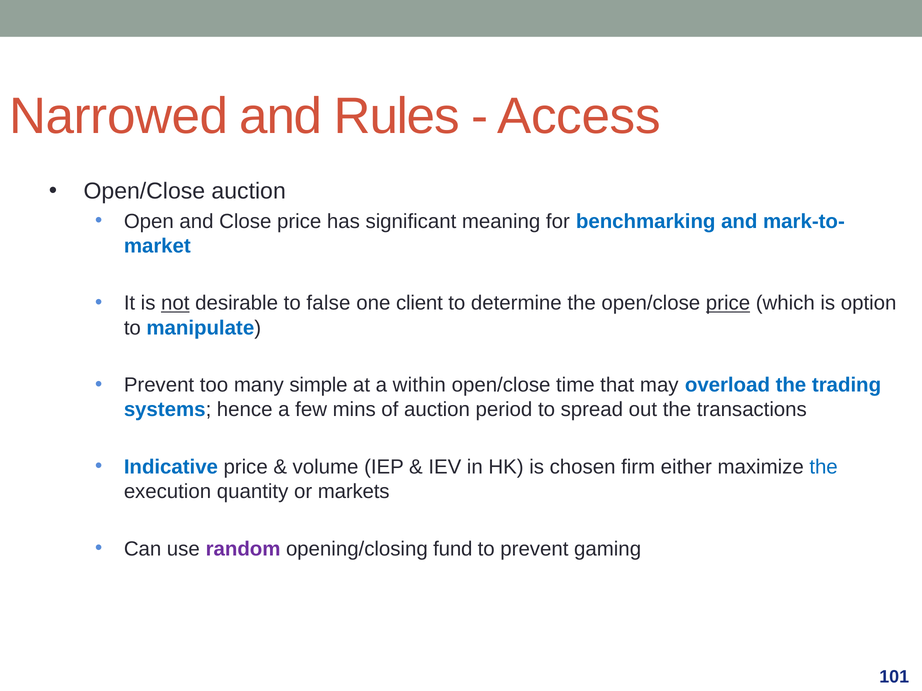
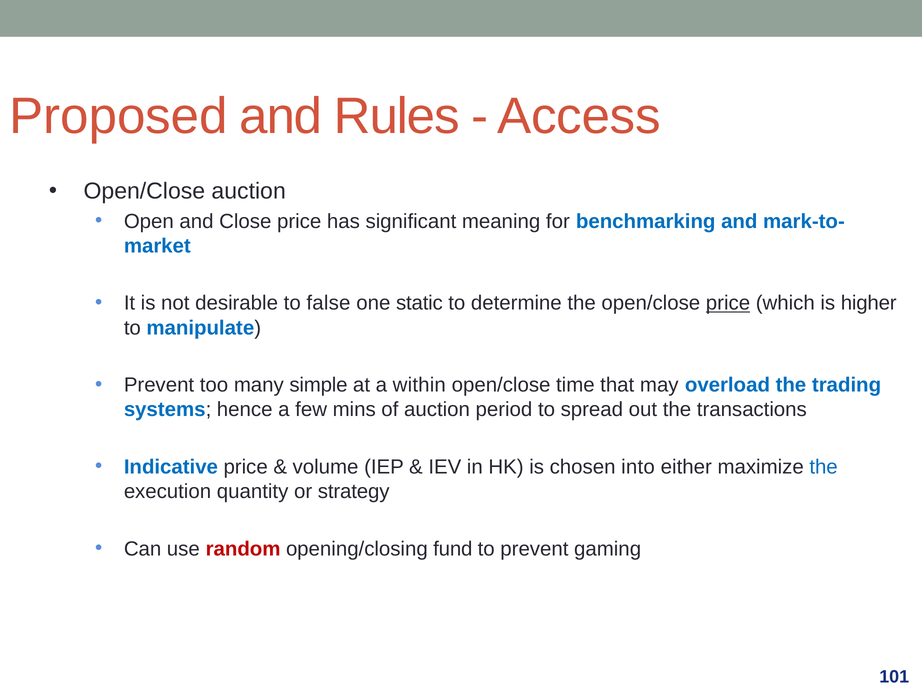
Narrowed: Narrowed -> Proposed
not underline: present -> none
client: client -> static
option: option -> higher
firm: firm -> into
markets: markets -> strategy
random colour: purple -> red
